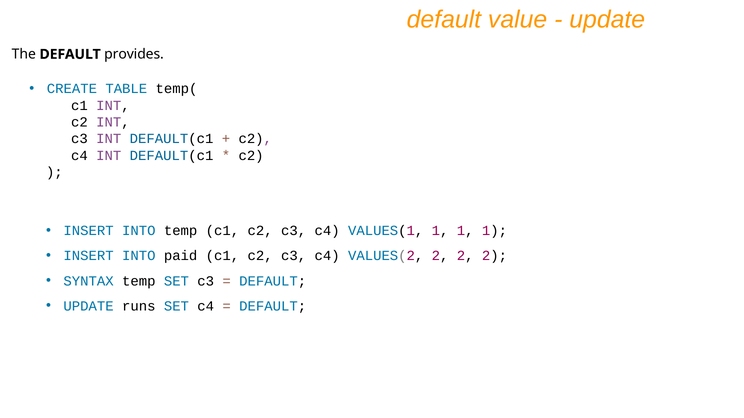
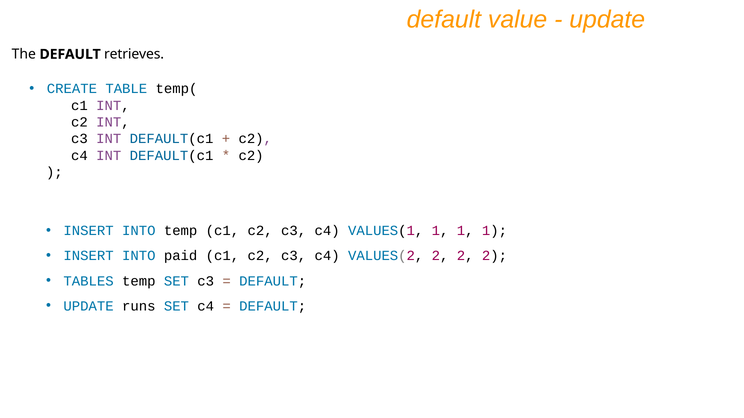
provides: provides -> retrieves
SYNTAX: SYNTAX -> TABLES
